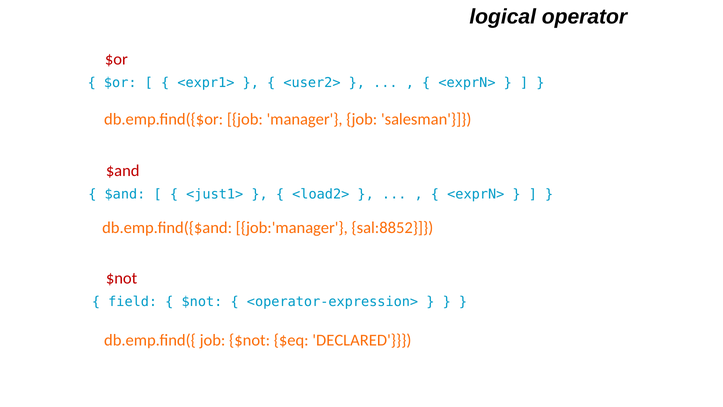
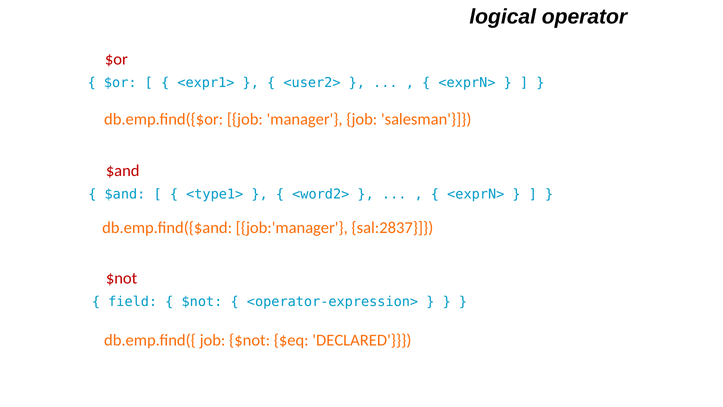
<just1>: <just1> -> <type1>
<load2>: <load2> -> <word2>
sal:8852: sal:8852 -> sal:2837
